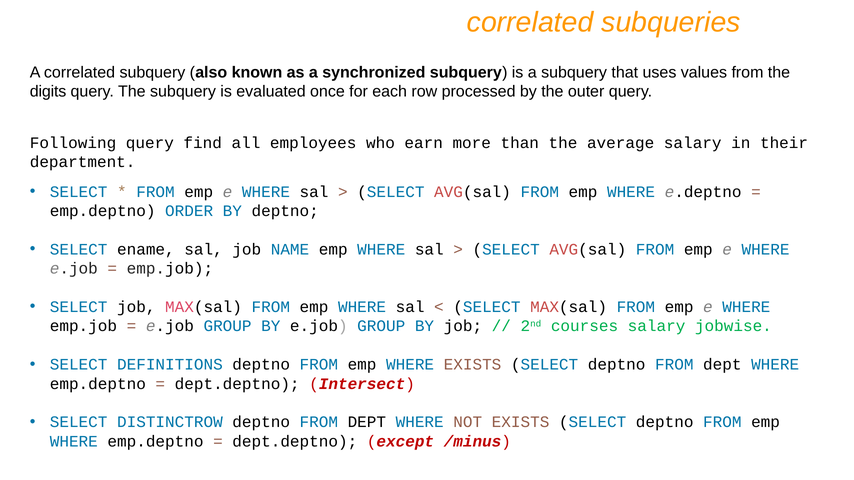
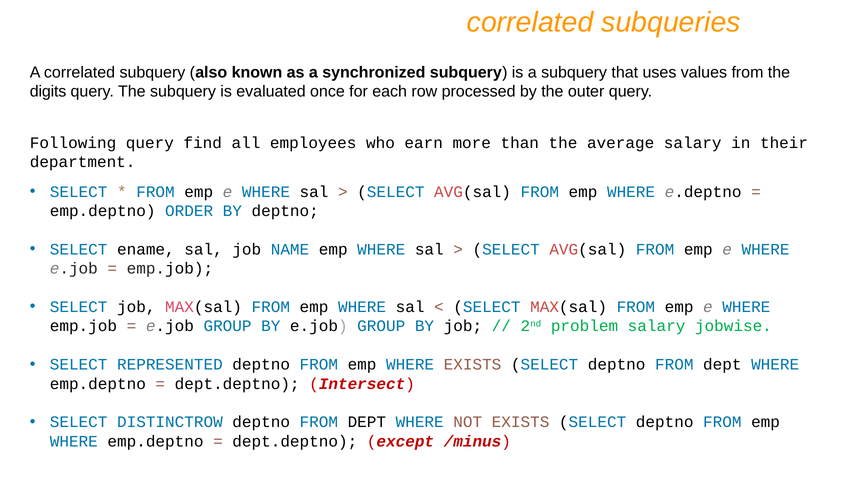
courses: courses -> problem
DEFINITIONS: DEFINITIONS -> REPRESENTED
